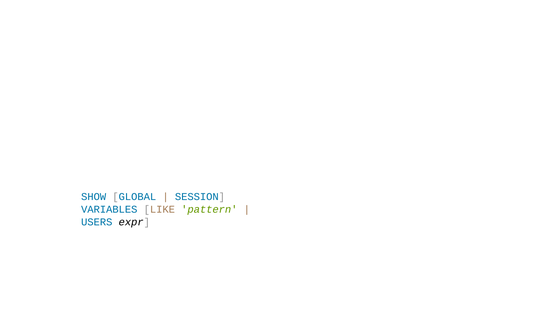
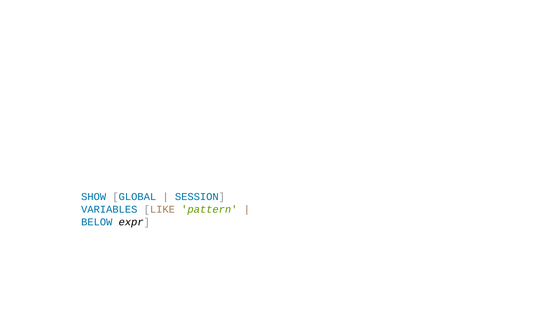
USERS: USERS -> BELOW
